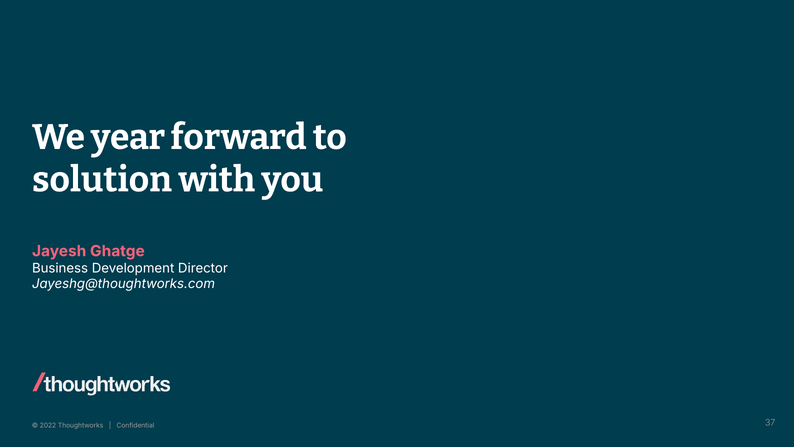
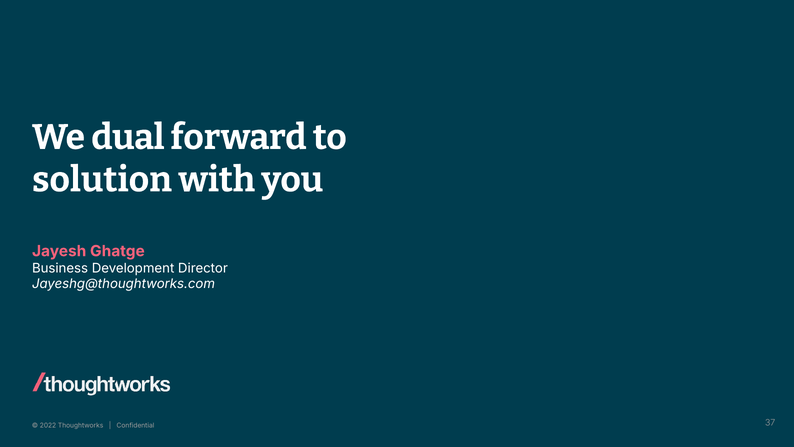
year: year -> dual
